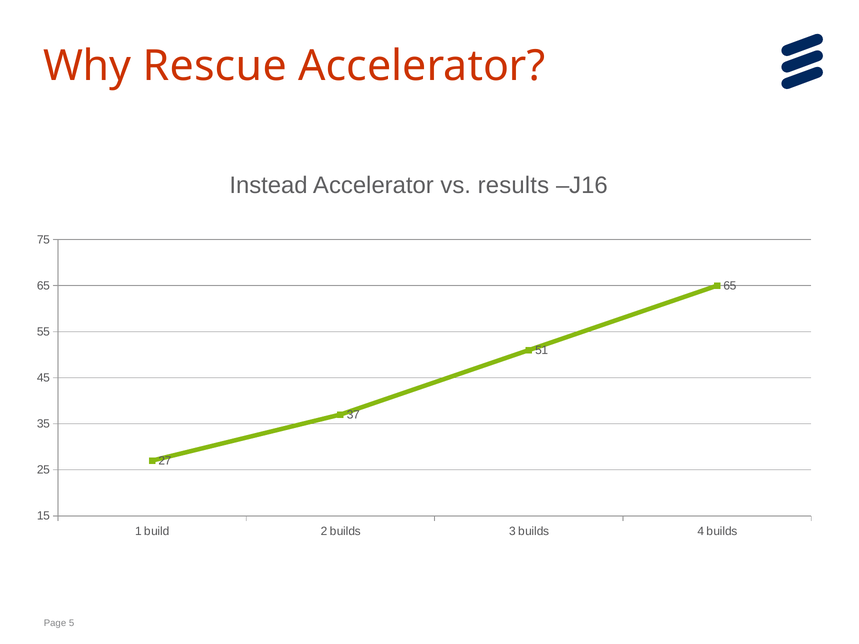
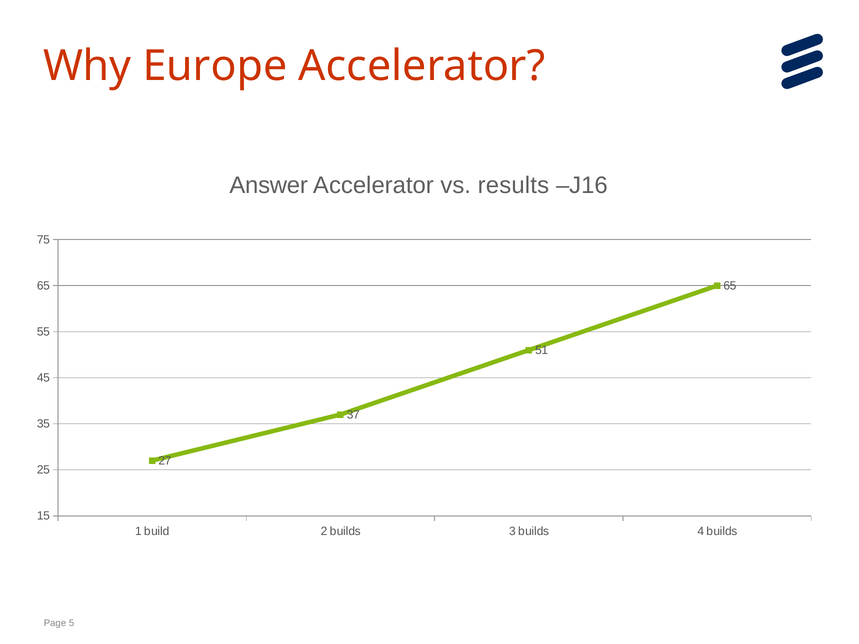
Rescue: Rescue -> Europe
Instead: Instead -> Answer
